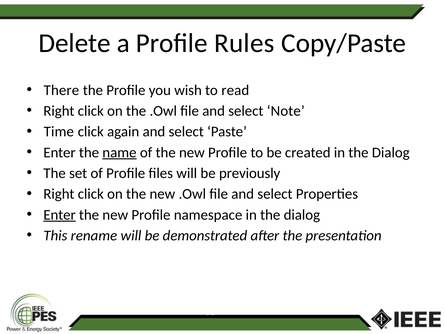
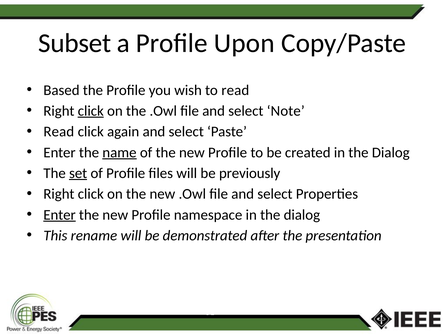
Delete: Delete -> Subset
Rules: Rules -> Upon
There: There -> Based
click at (91, 111) underline: none -> present
Time at (59, 132): Time -> Read
set underline: none -> present
